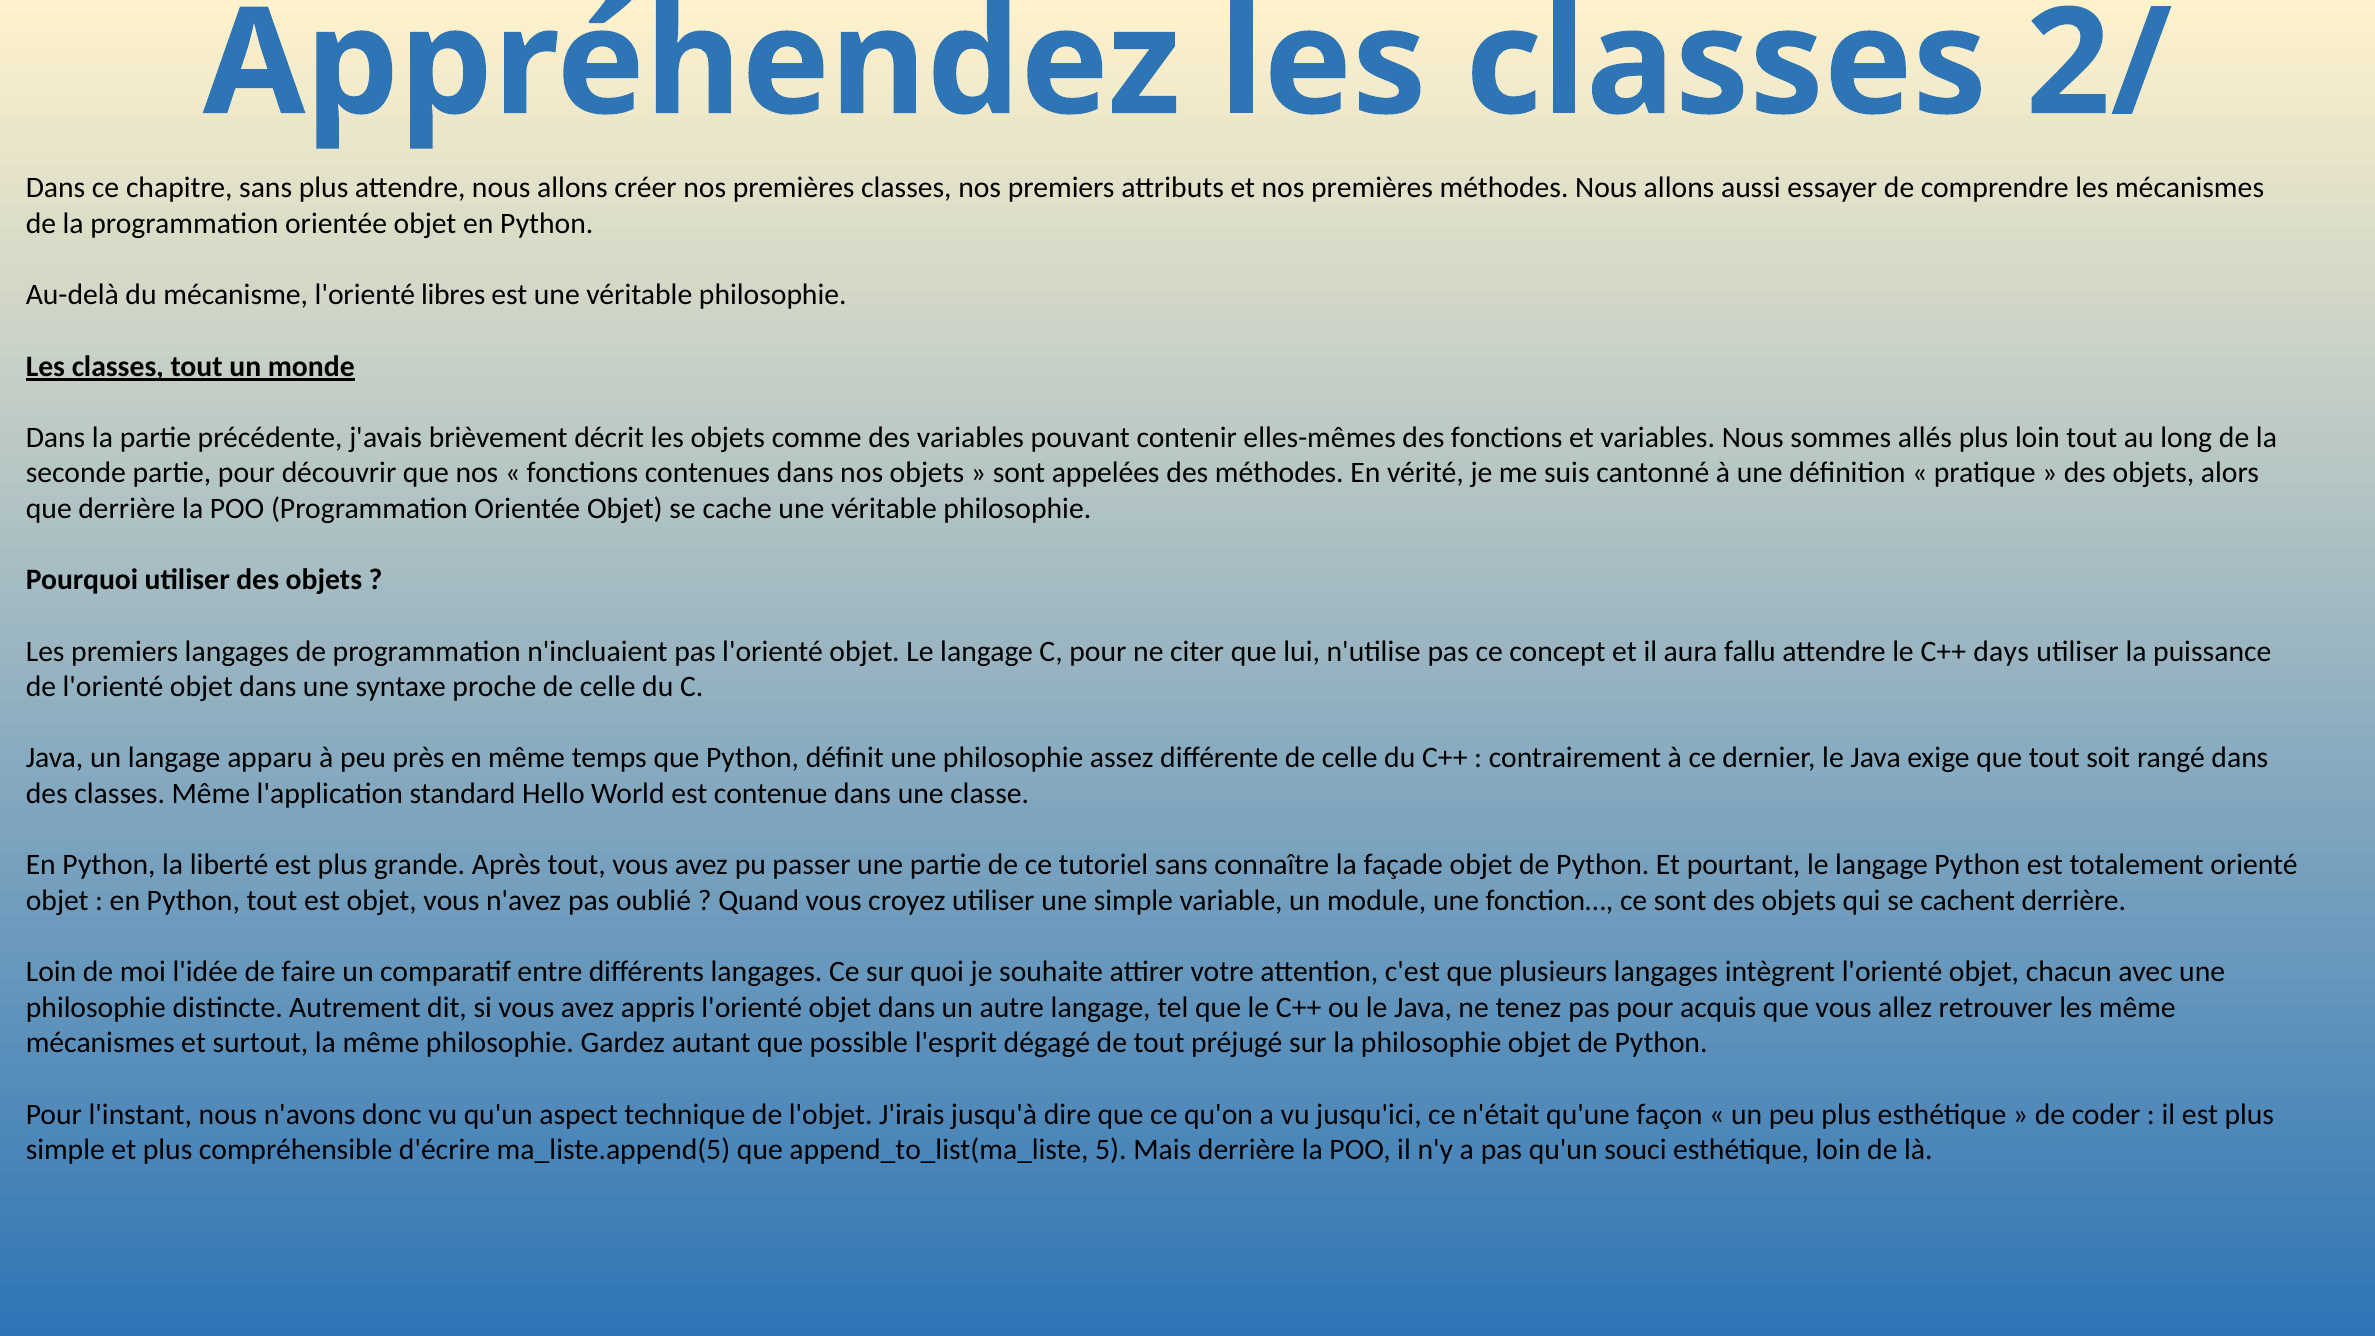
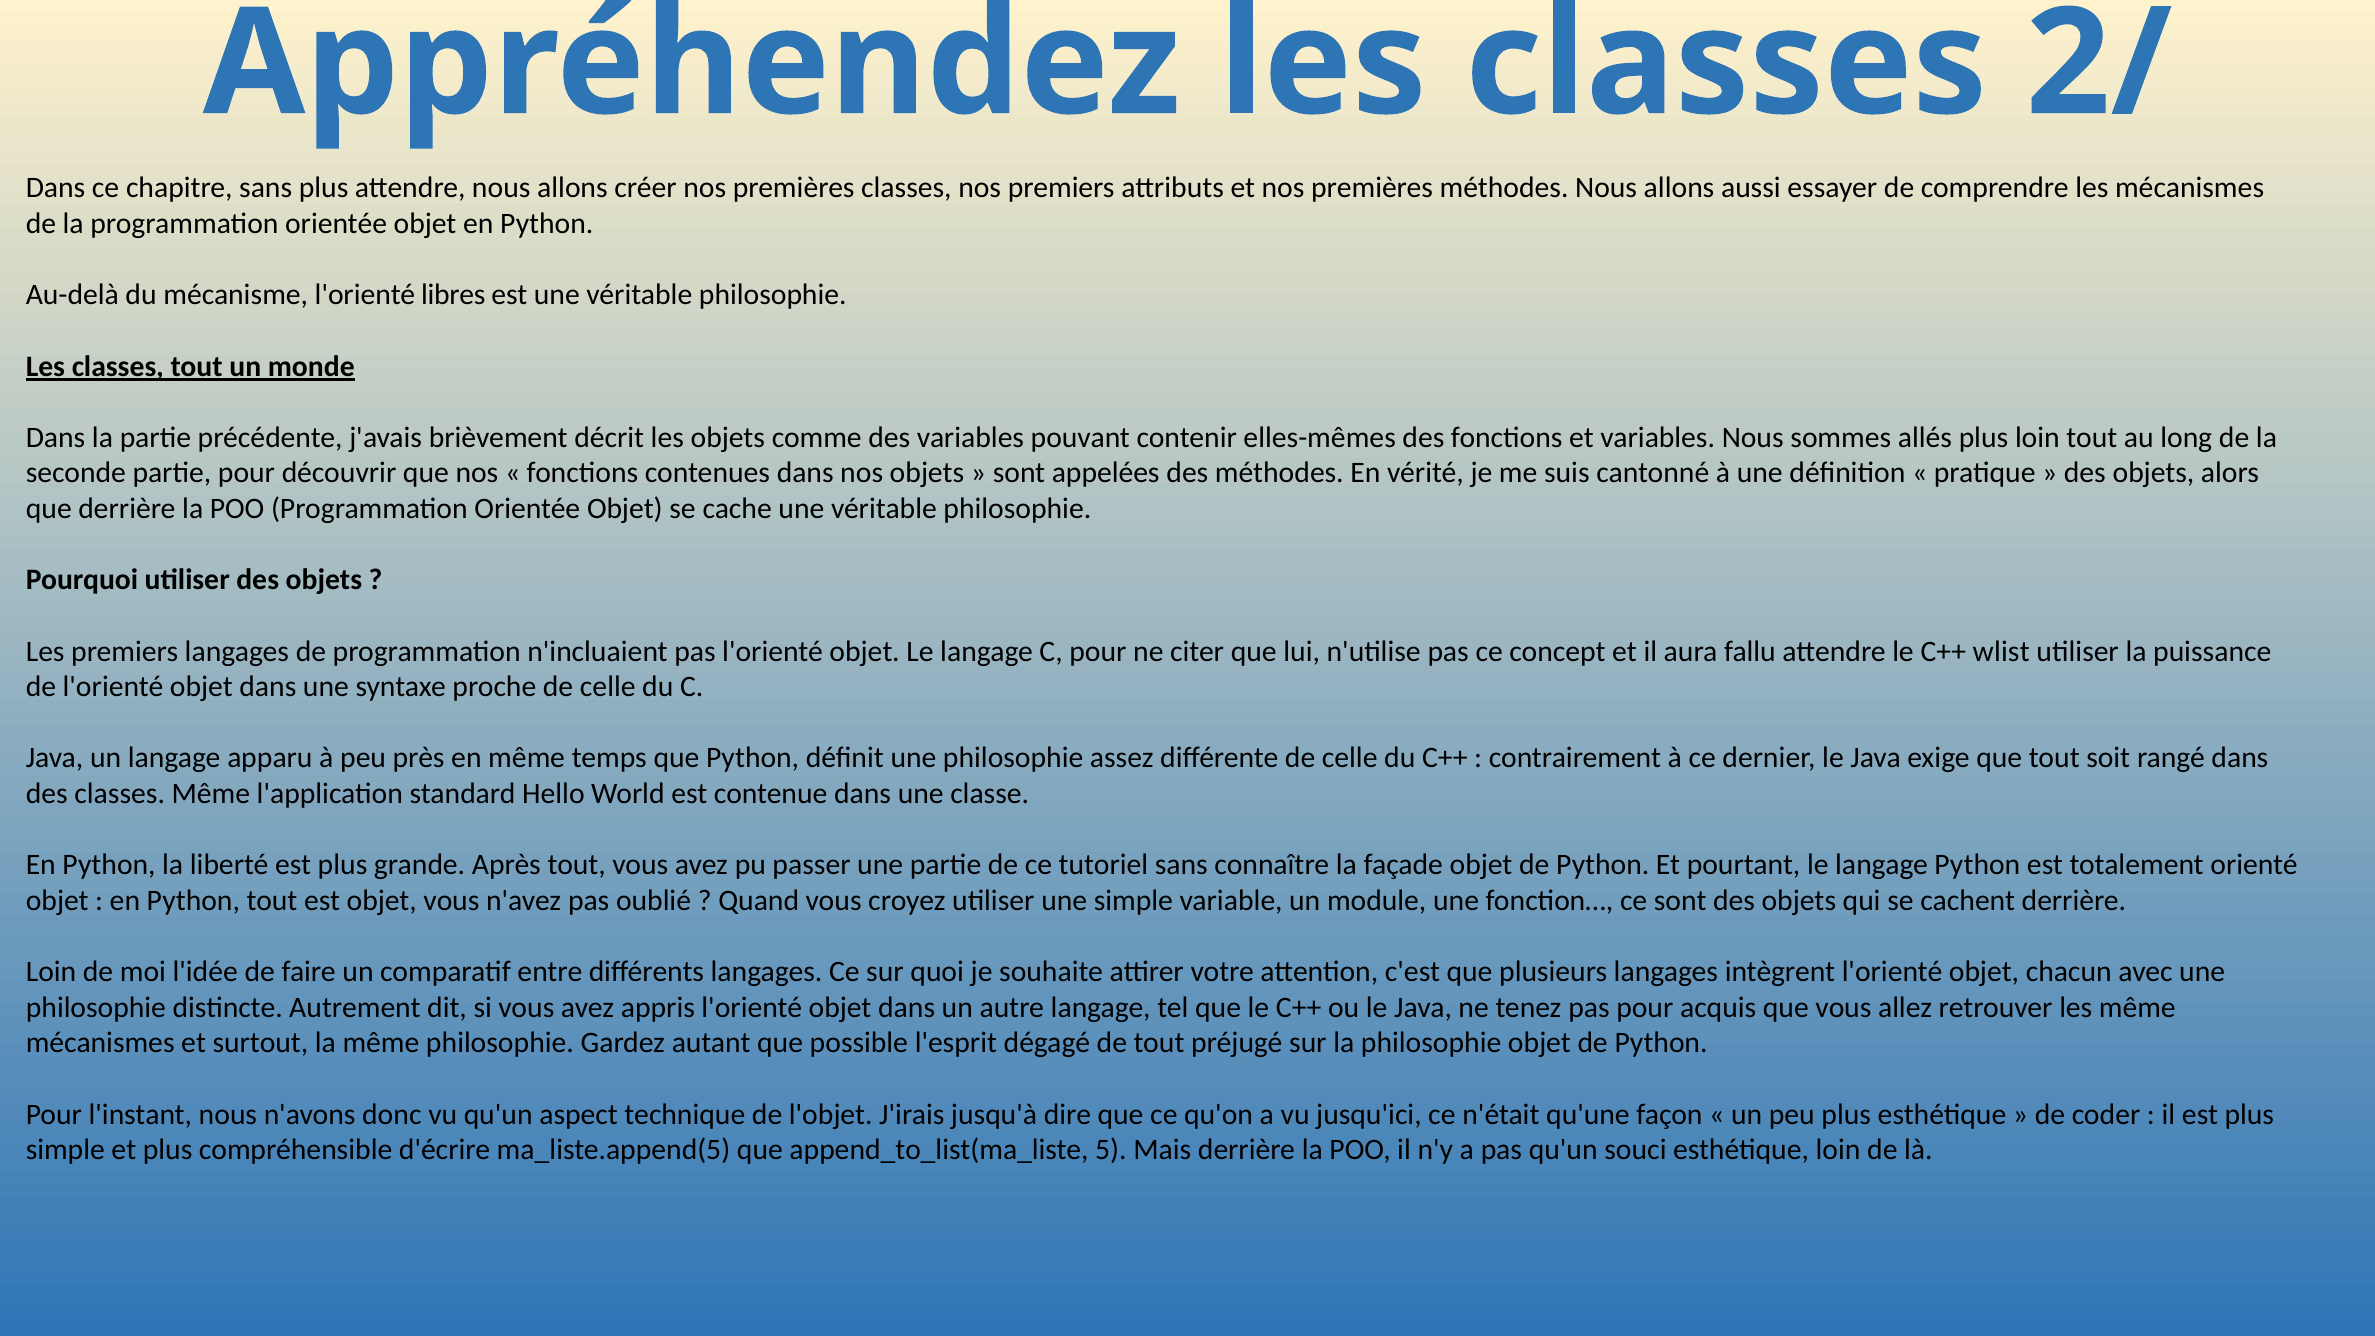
days: days -> wlist
